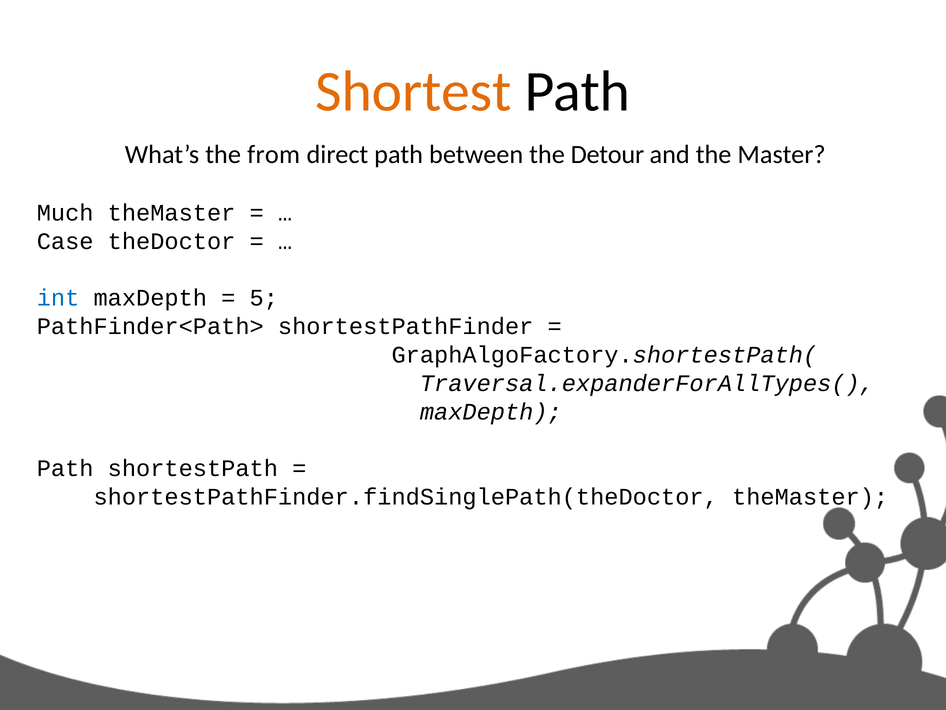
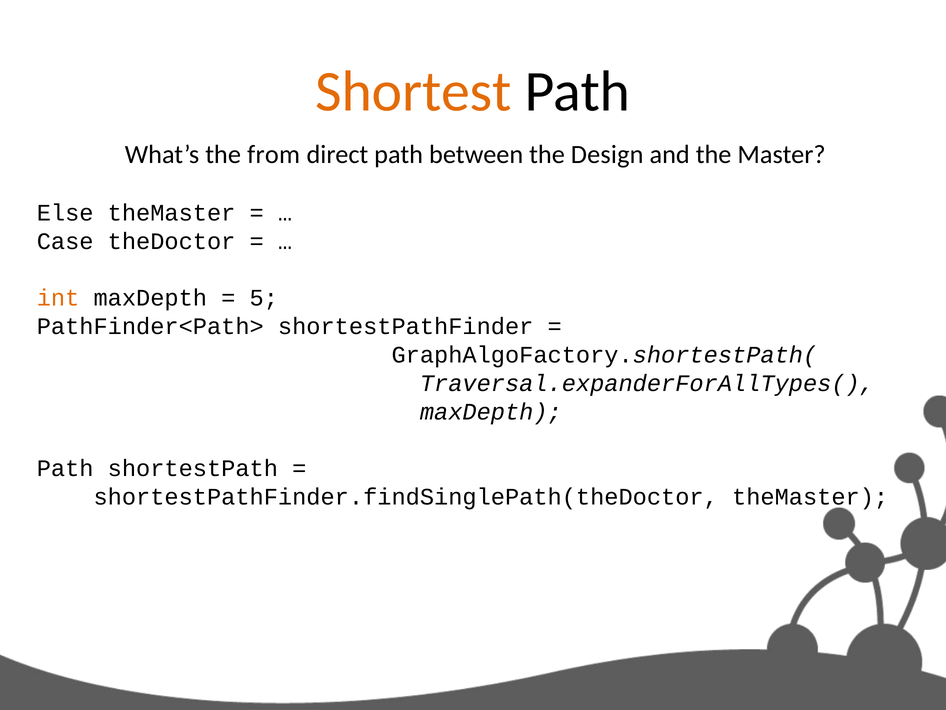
Detour: Detour -> Design
Much: Much -> Else
int colour: blue -> orange
